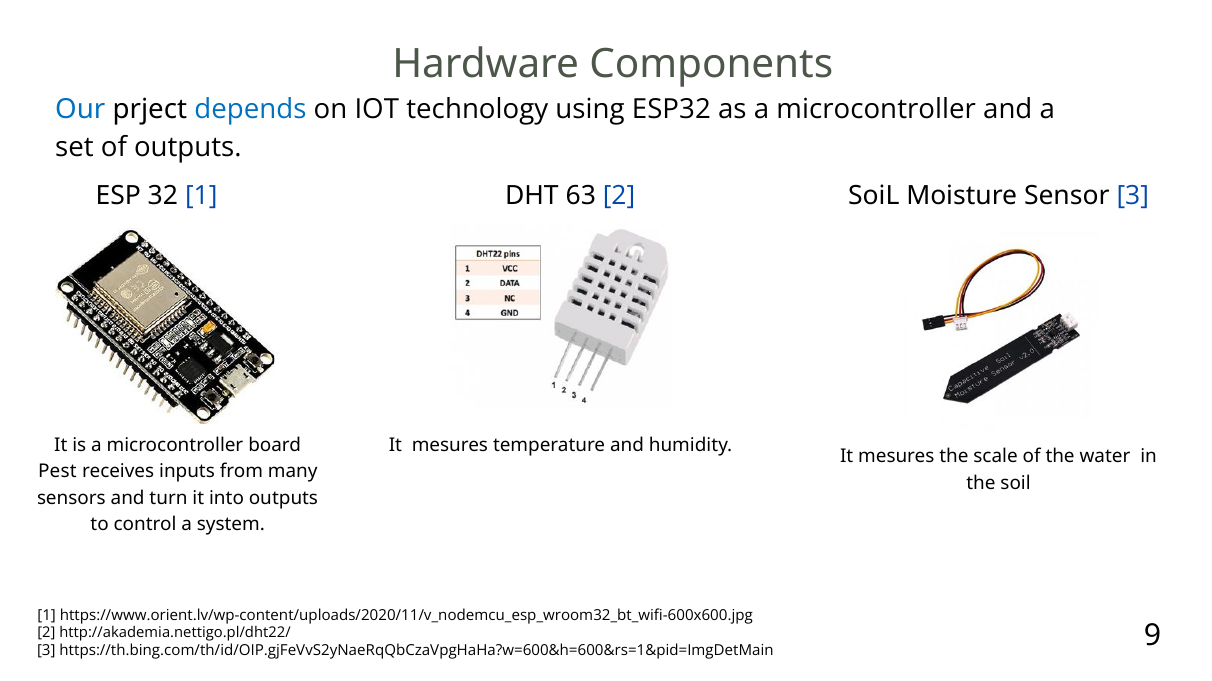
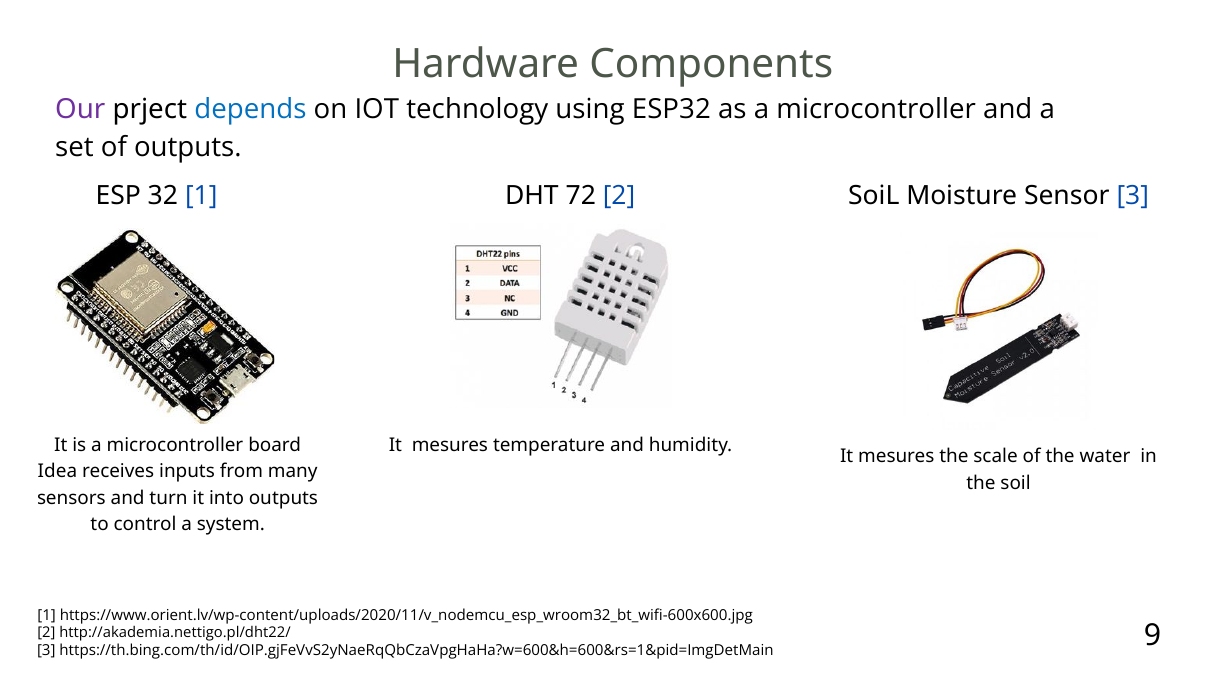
Our colour: blue -> purple
63: 63 -> 72
Pest: Pest -> Idea
